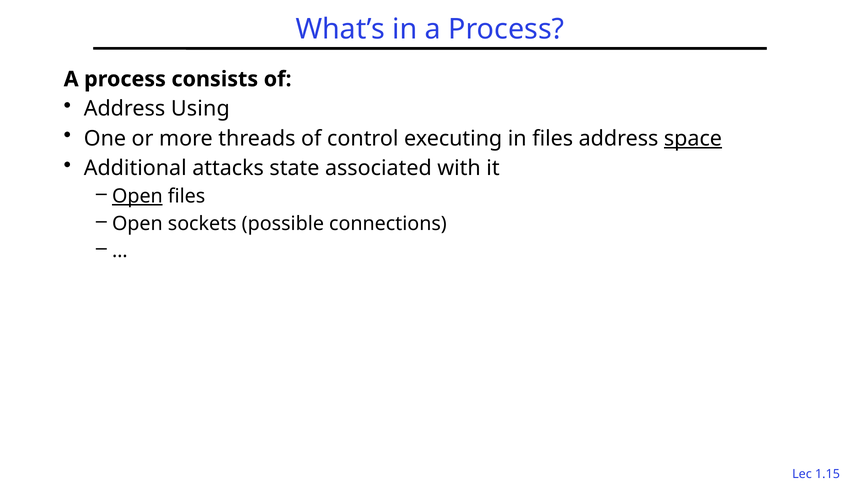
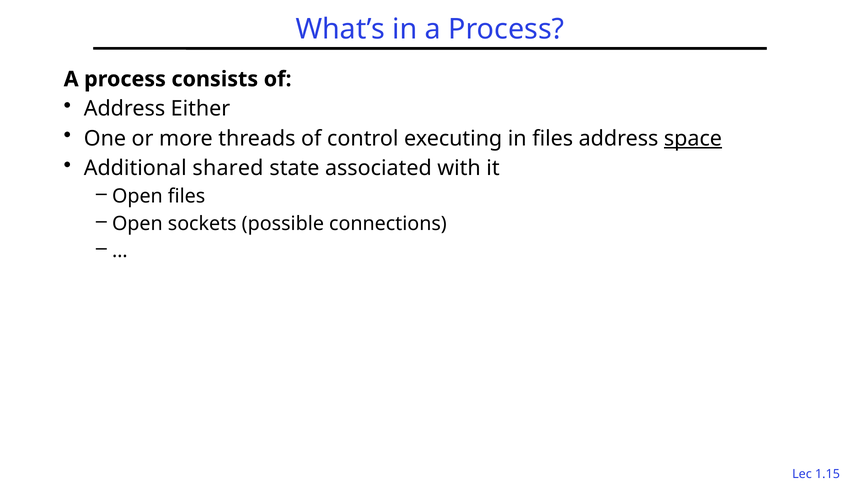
Using: Using -> Either
attacks: attacks -> shared
Open at (137, 196) underline: present -> none
